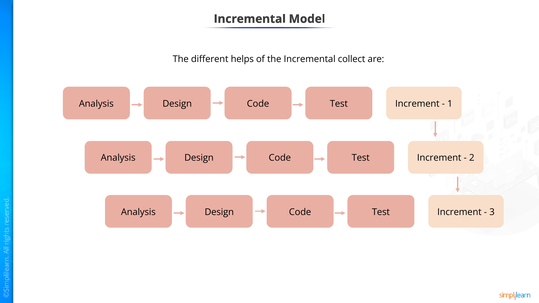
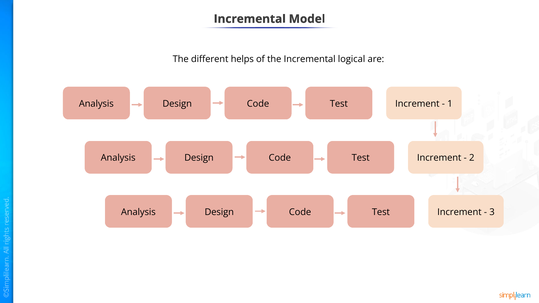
collect: collect -> logical
